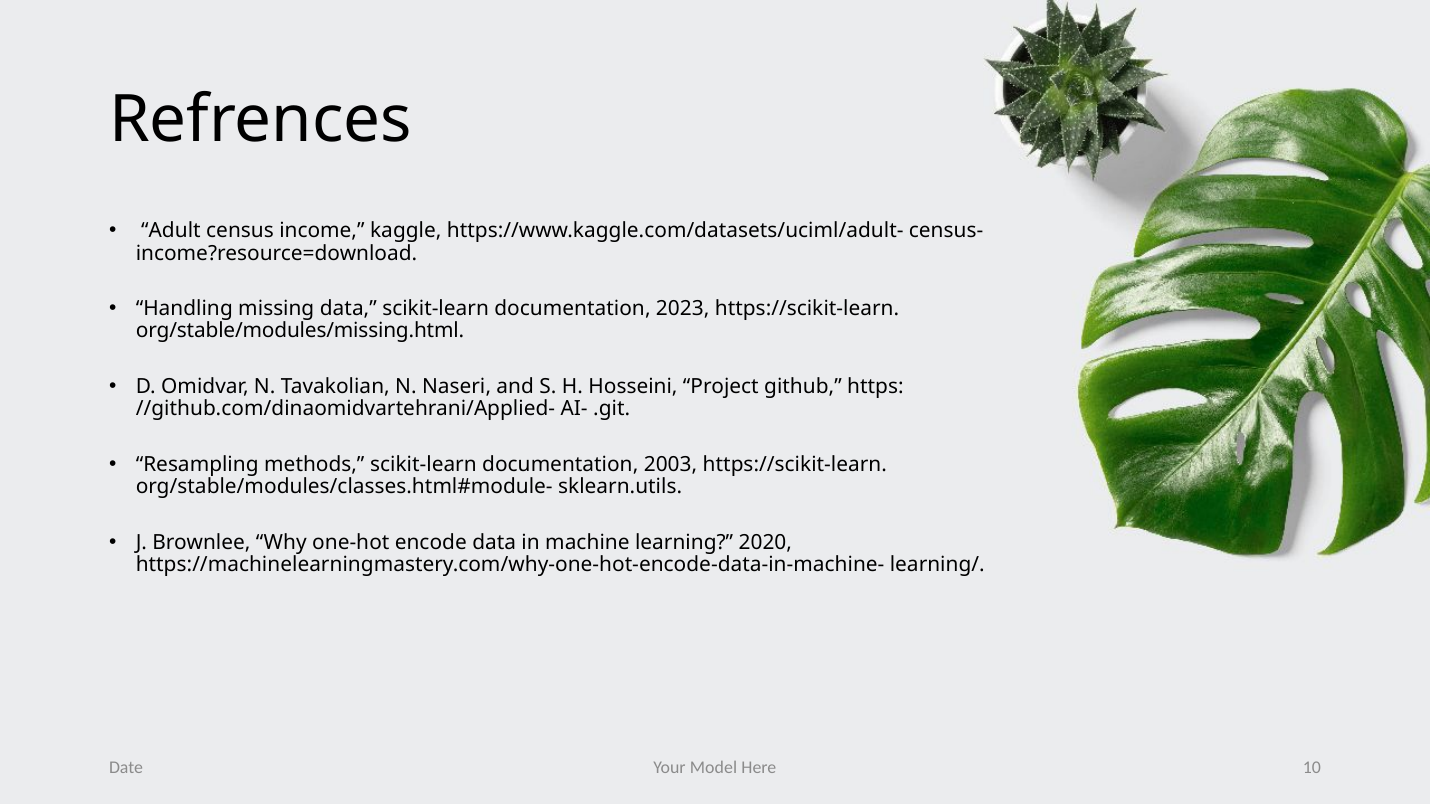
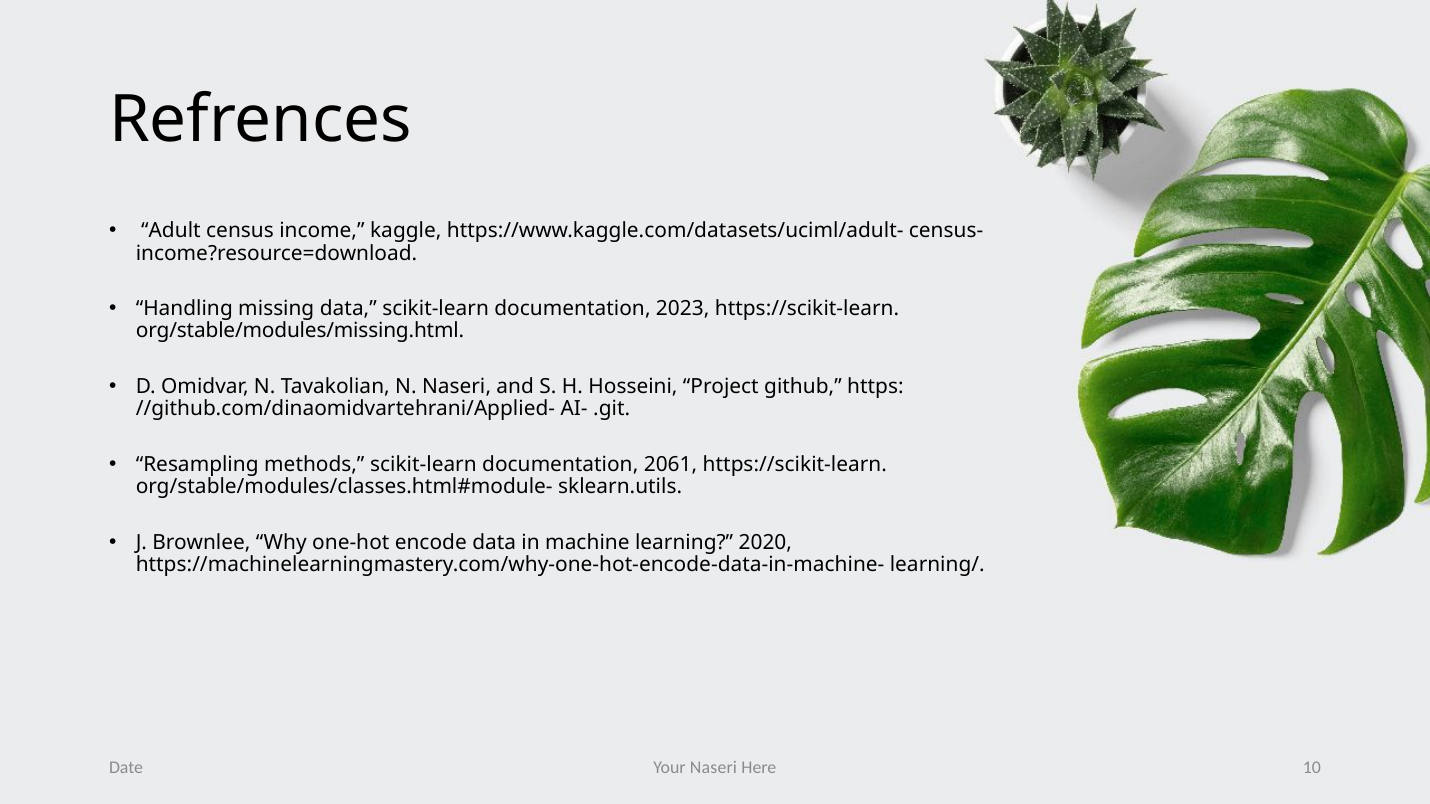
2003: 2003 -> 2061
Your Model: Model -> Naseri
